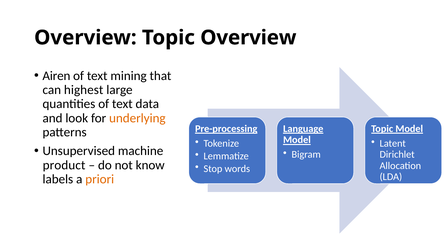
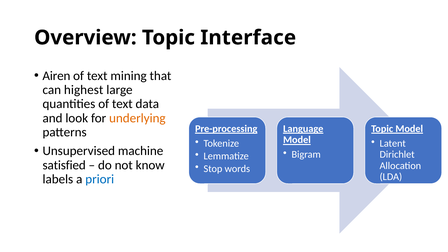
Topic Overview: Overview -> Interface
product: product -> satisfied
priori colour: orange -> blue
